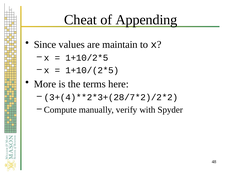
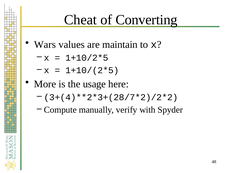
Appending: Appending -> Converting
Since: Since -> Wars
terms: terms -> usage
